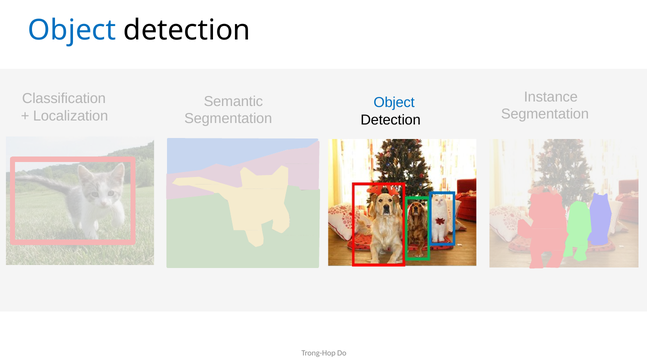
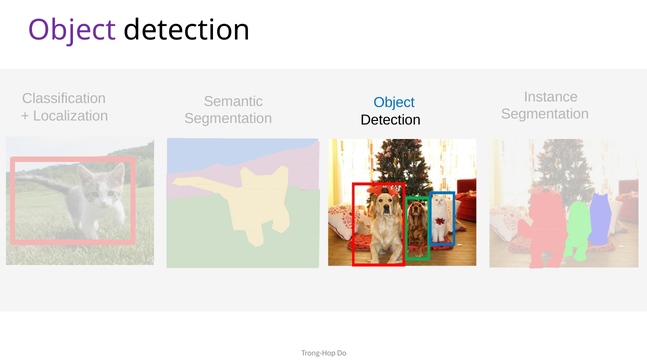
Object at (72, 30) colour: blue -> purple
